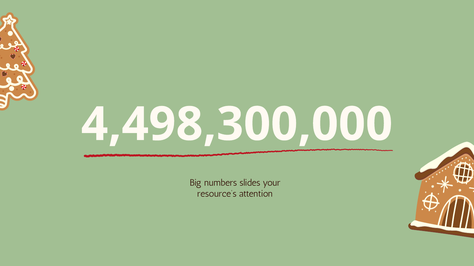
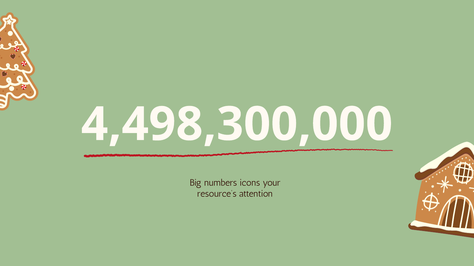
slides: slides -> icons
